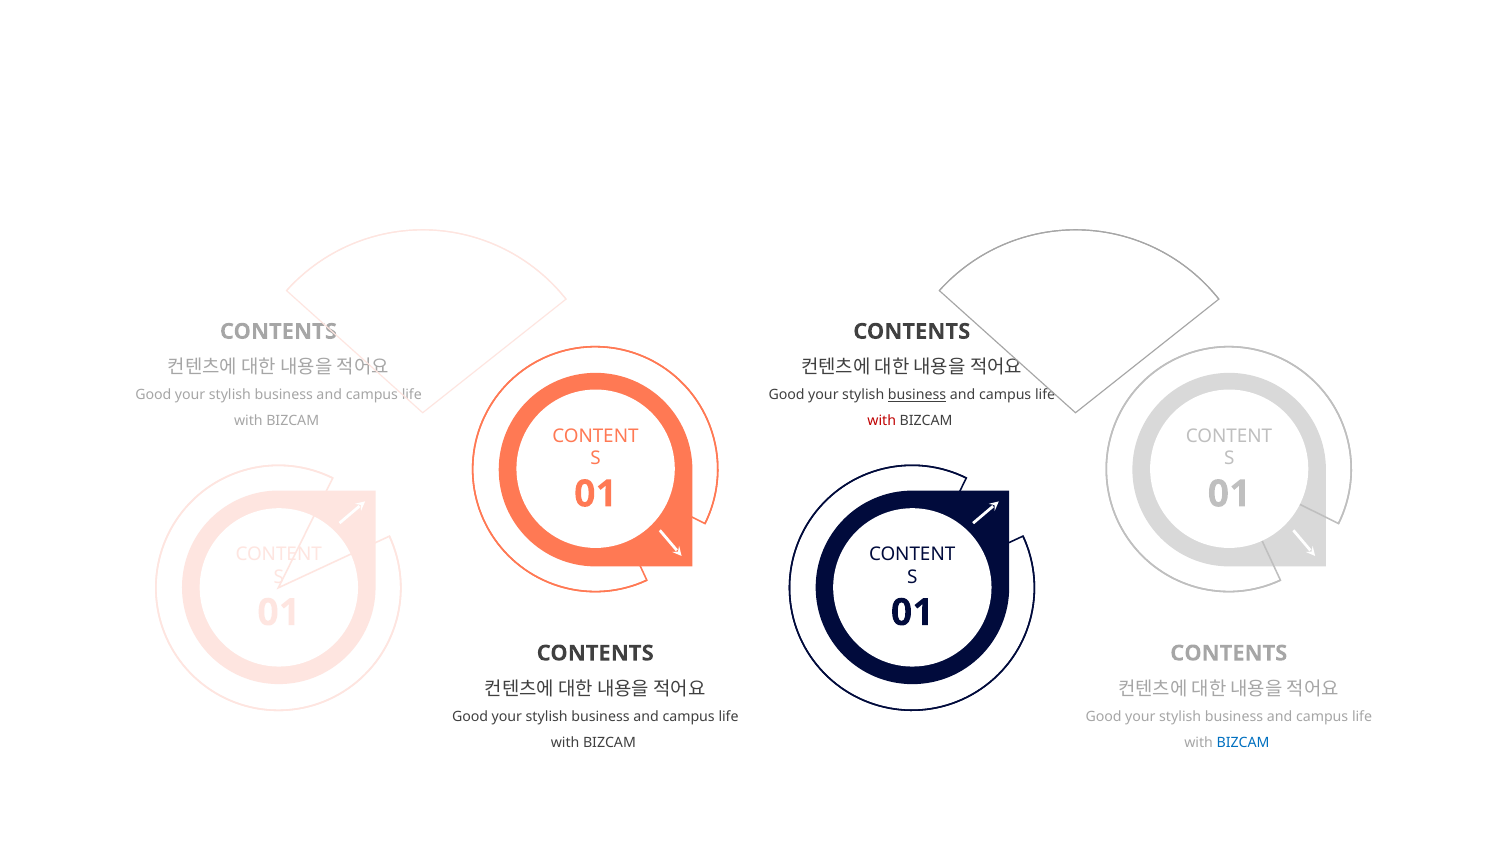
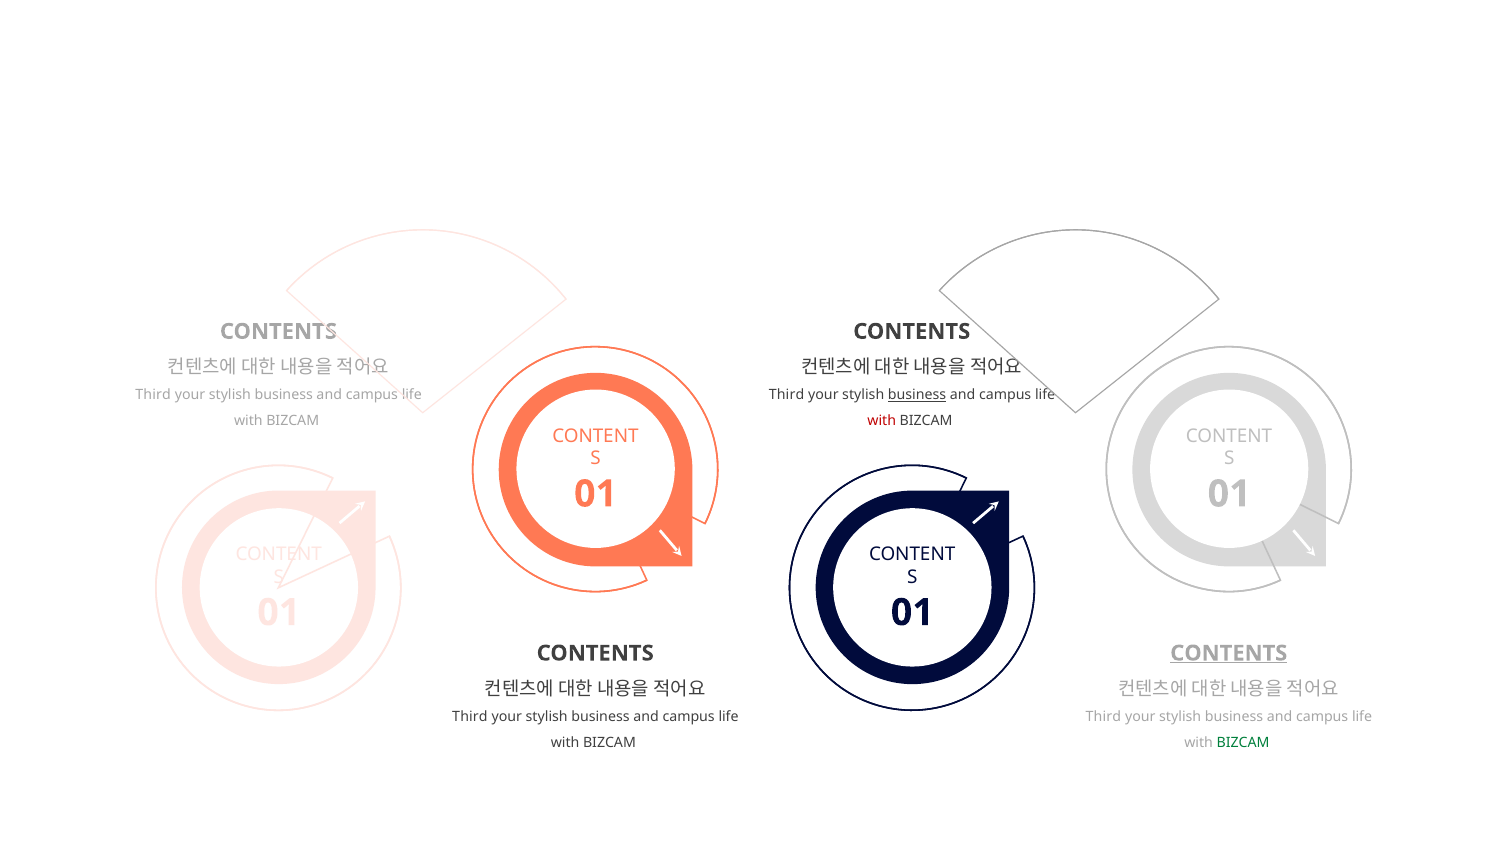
Good at (153, 395): Good -> Third
Good at (787, 395): Good -> Third
CONTENTS at (1229, 653) underline: none -> present
Good at (470, 717): Good -> Third
Good at (1104, 717): Good -> Third
BIZCAM at (1243, 742) colour: blue -> green
